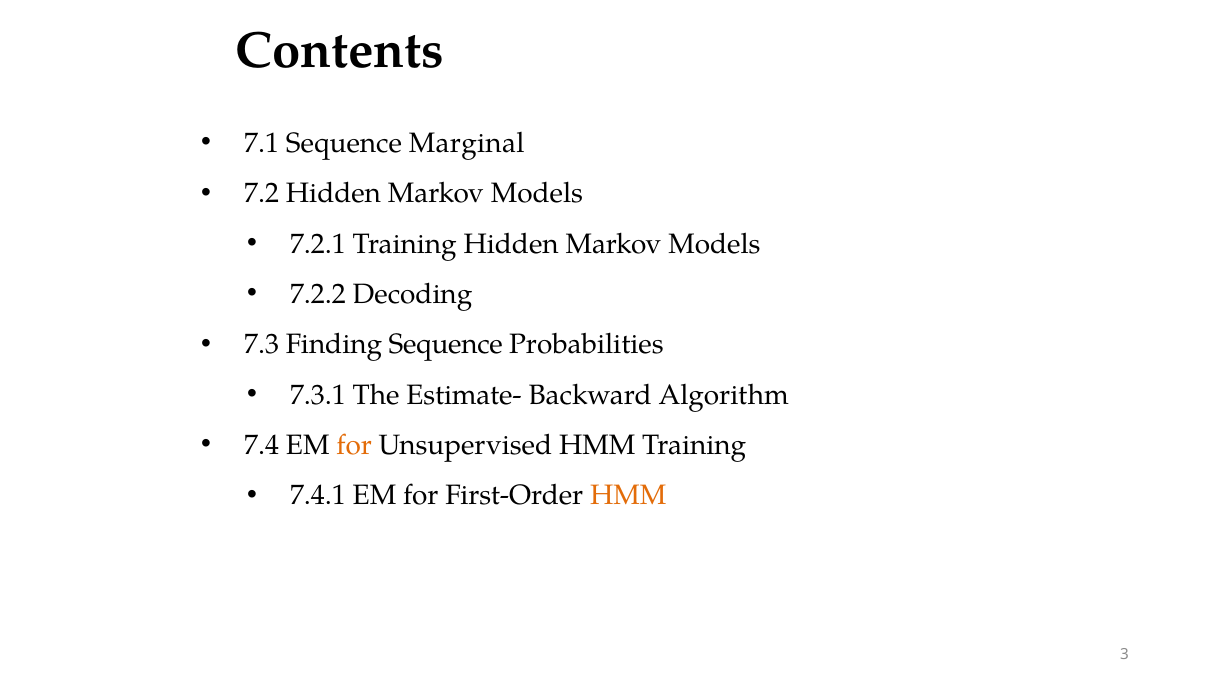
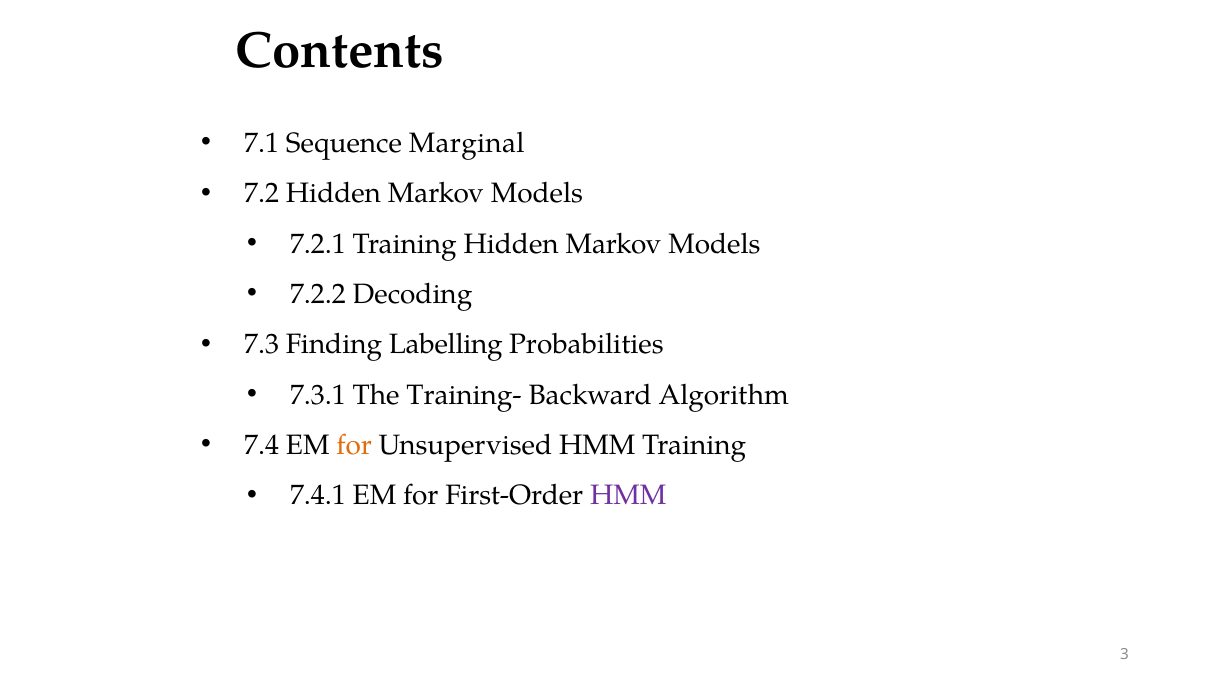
Finding Sequence: Sequence -> Labelling
Estimate-: Estimate- -> Training-
HMM at (628, 496) colour: orange -> purple
